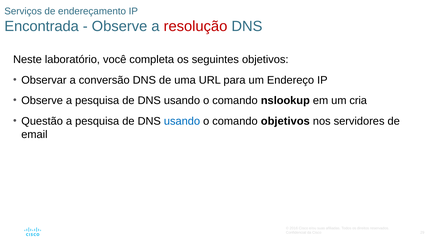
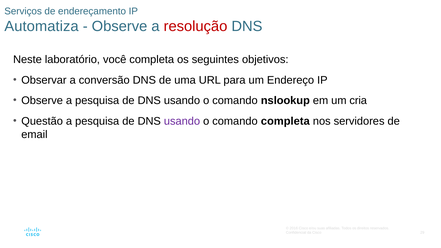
Encontrada: Encontrada -> Automatiza
usando at (182, 121) colour: blue -> purple
comando objetivos: objetivos -> completa
